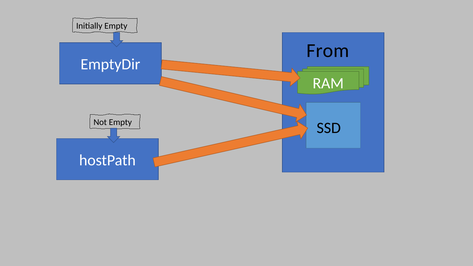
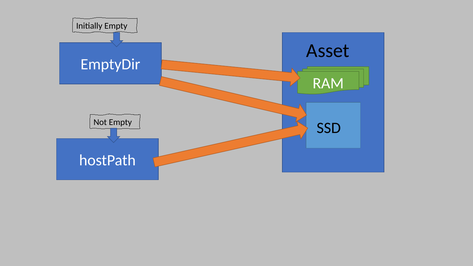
From: From -> Asset
